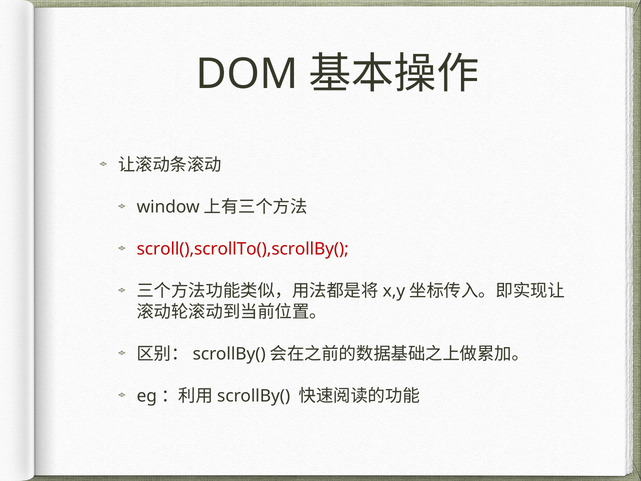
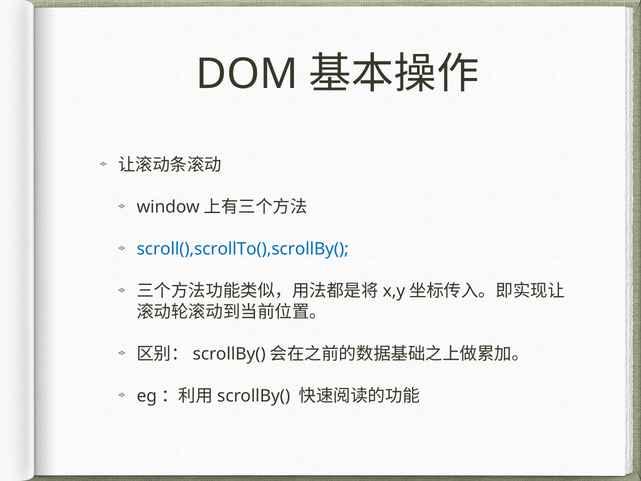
scroll(),scrollTo(),scrollBy( colour: red -> blue
